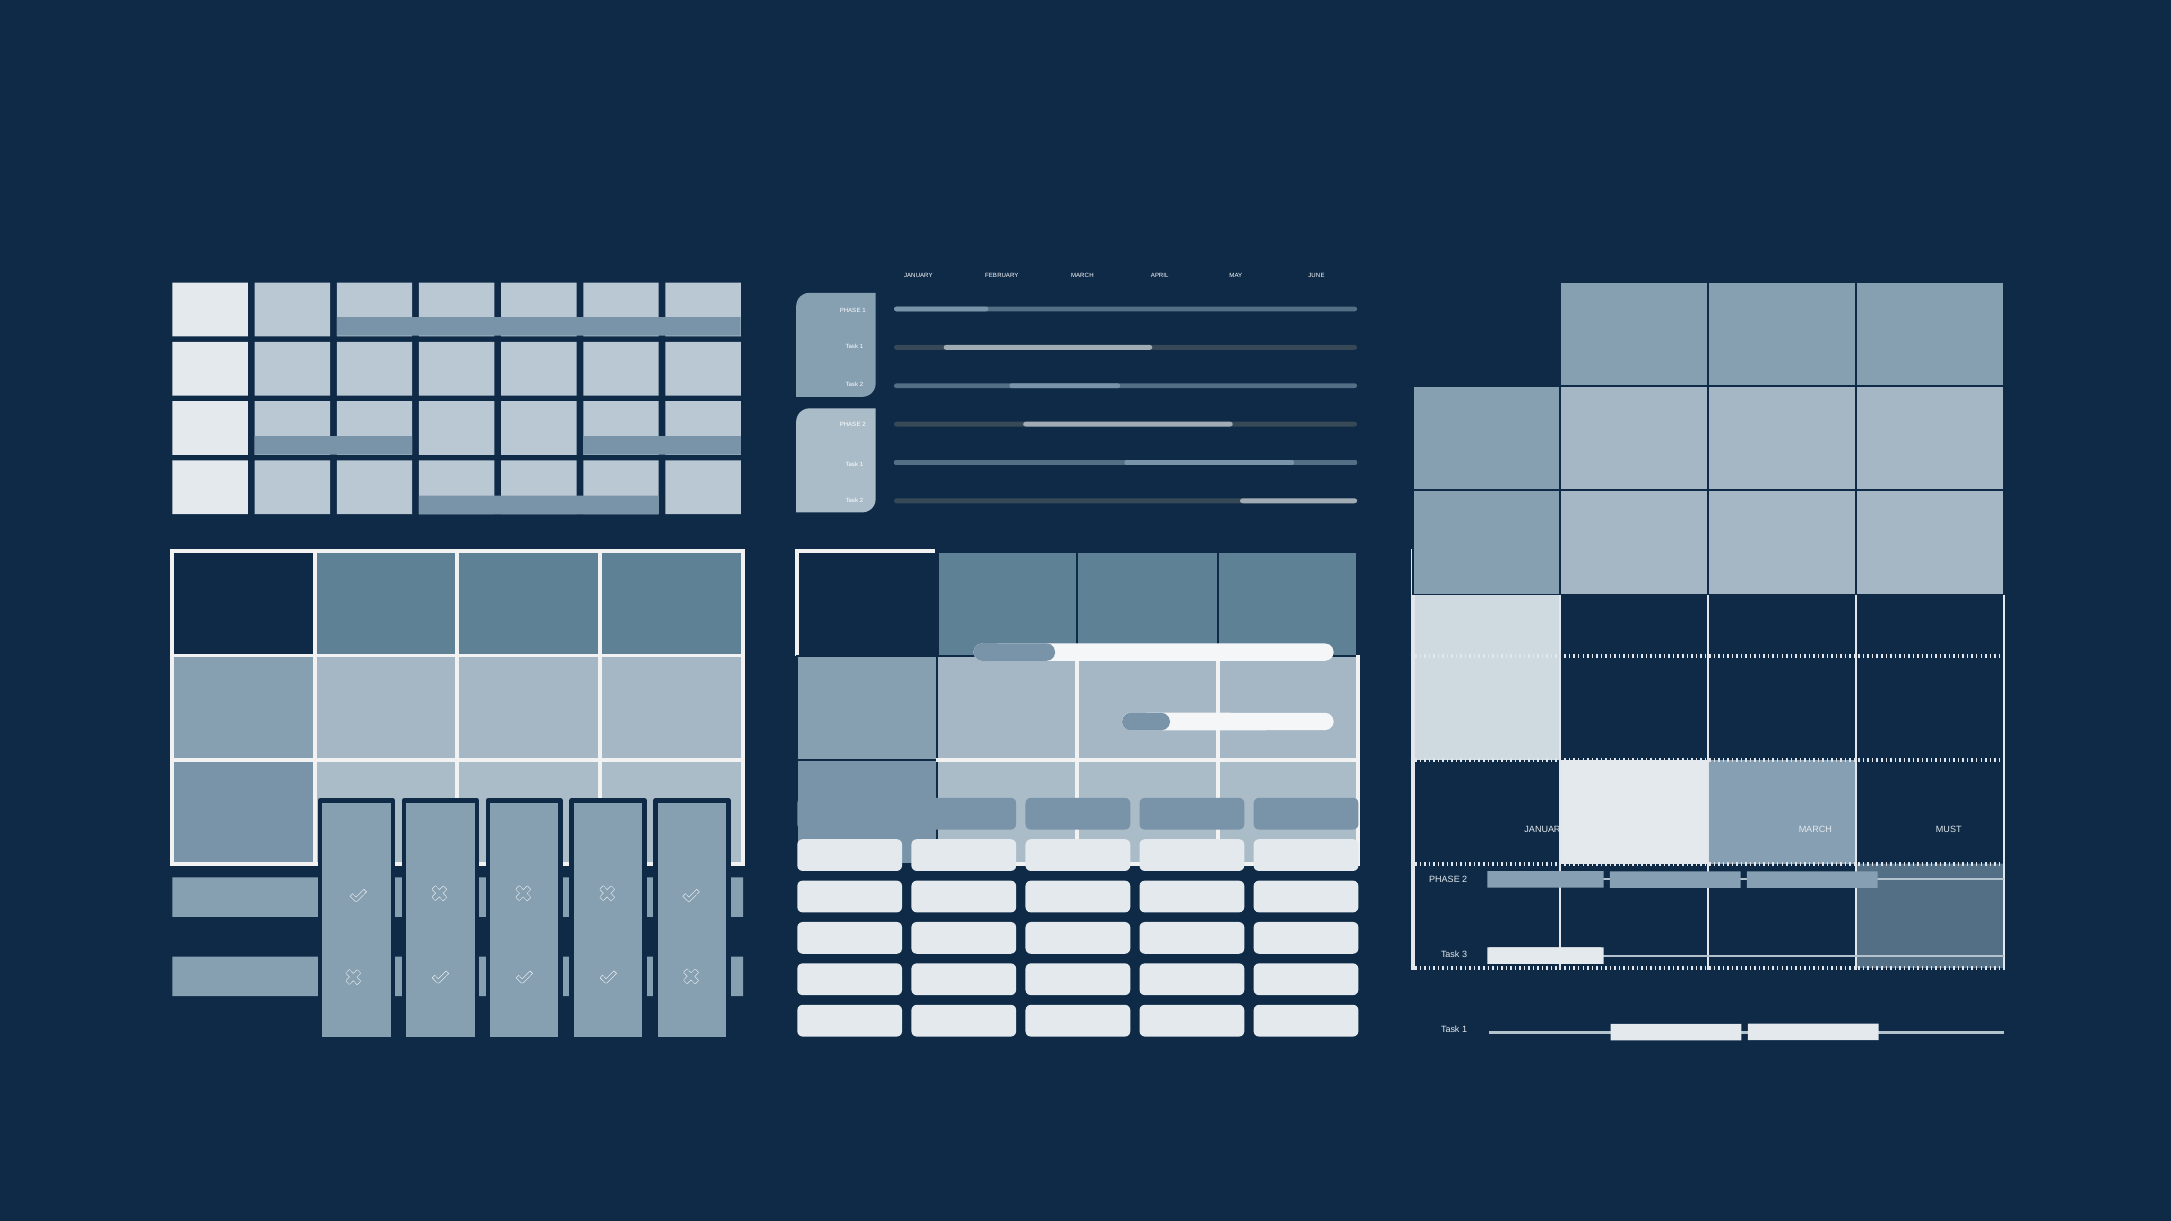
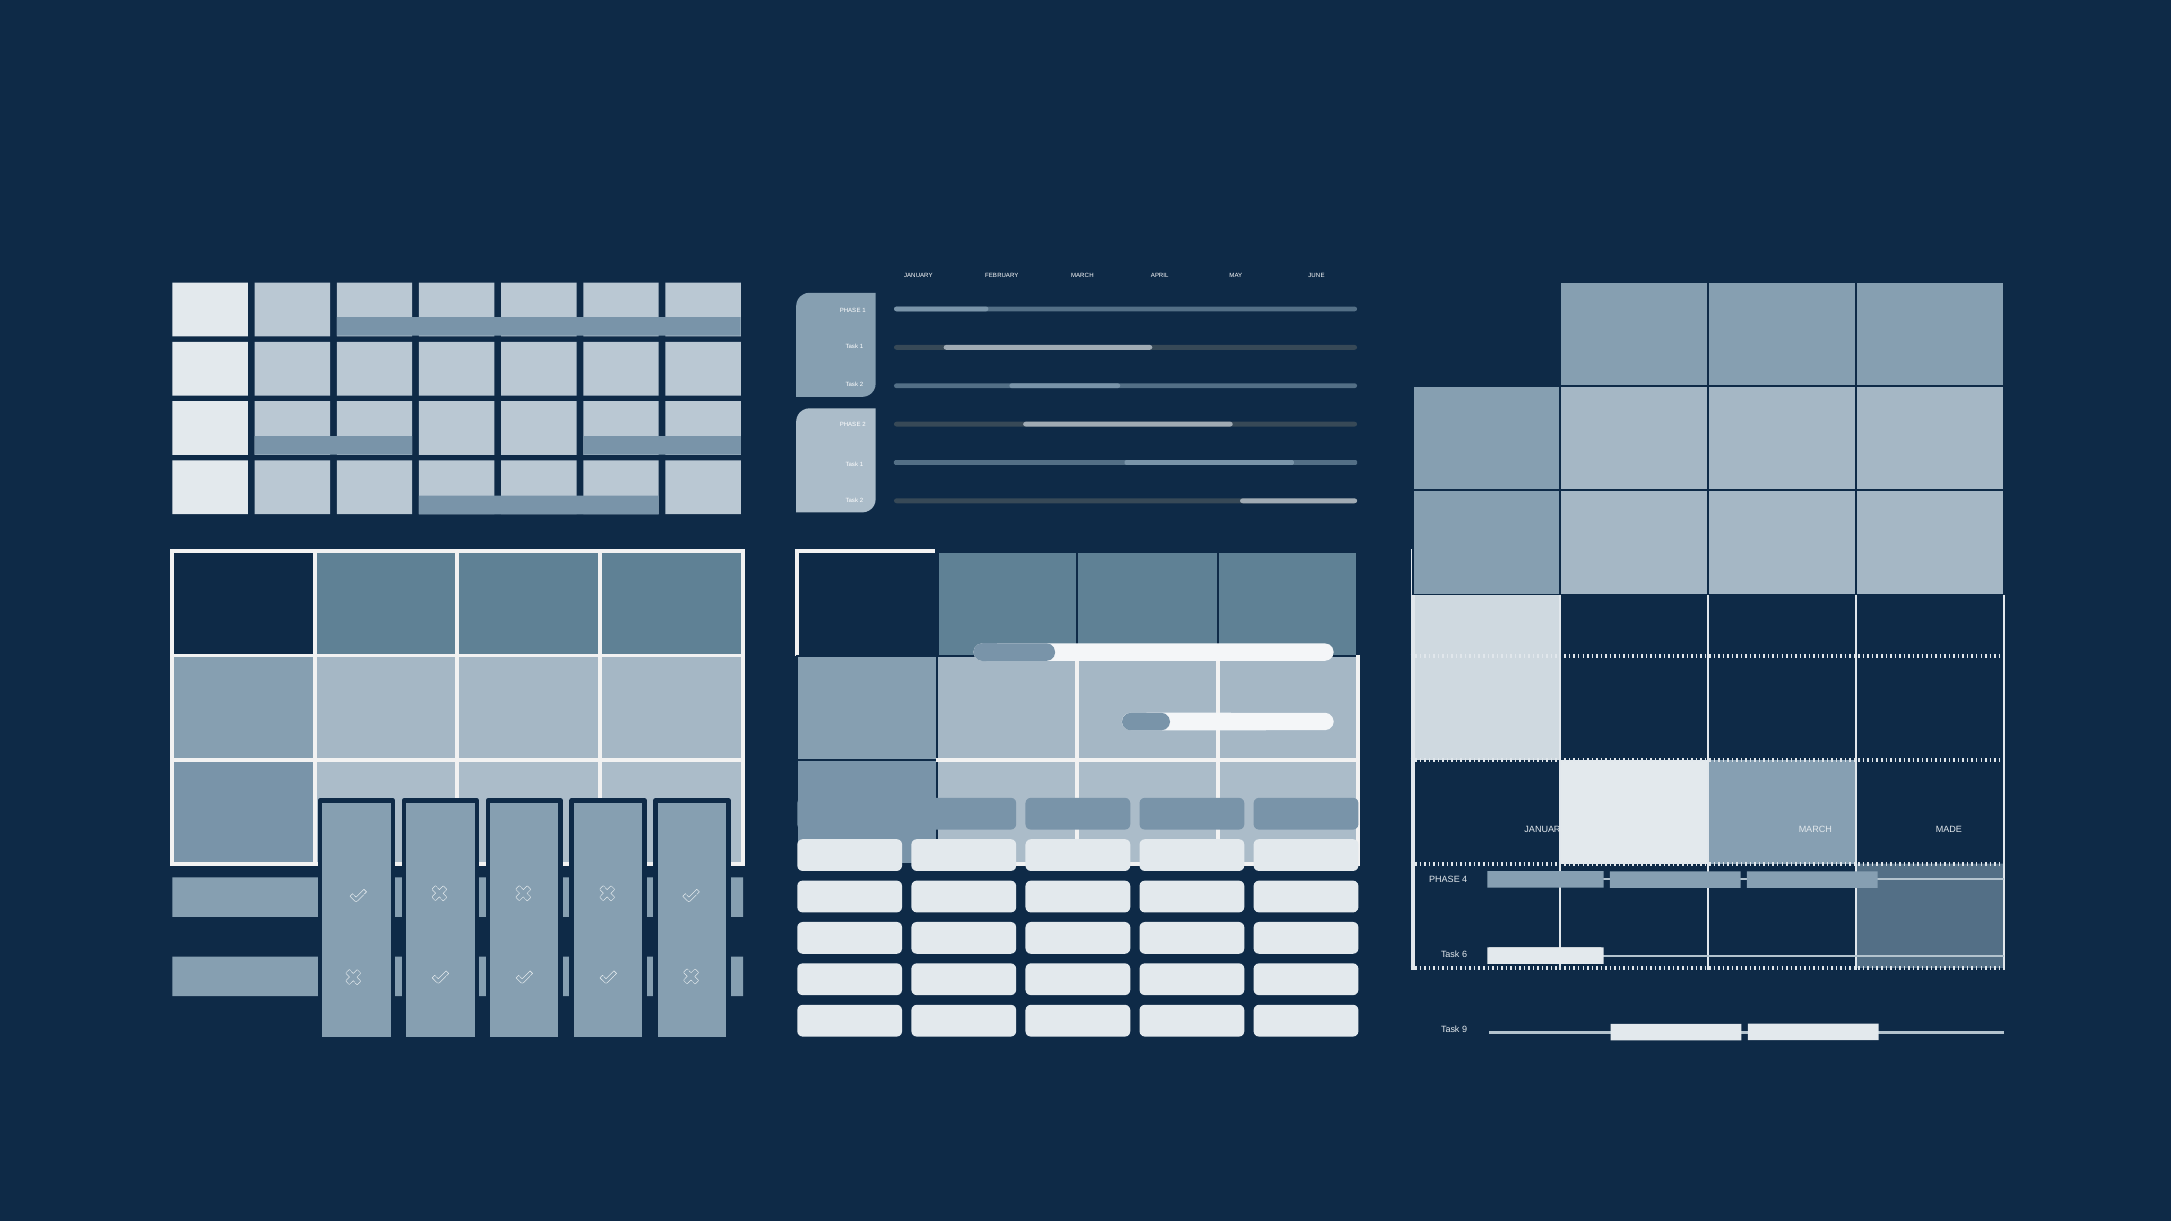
MUST: MUST -> MADE
2 at (1465, 880): 2 -> 4
3: 3 -> 6
1 at (1465, 1030): 1 -> 9
